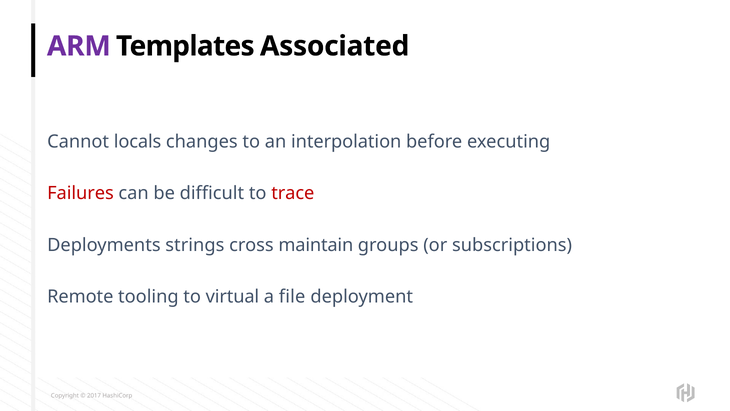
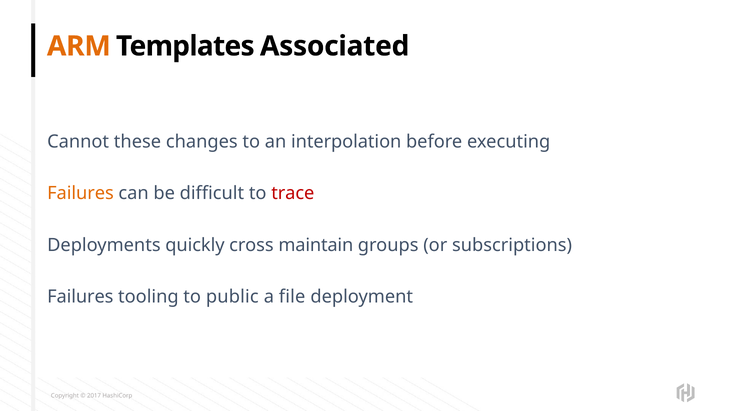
ARM colour: purple -> orange
locals: locals -> these
Failures at (80, 193) colour: red -> orange
strings: strings -> quickly
Remote at (80, 296): Remote -> Failures
virtual: virtual -> public
